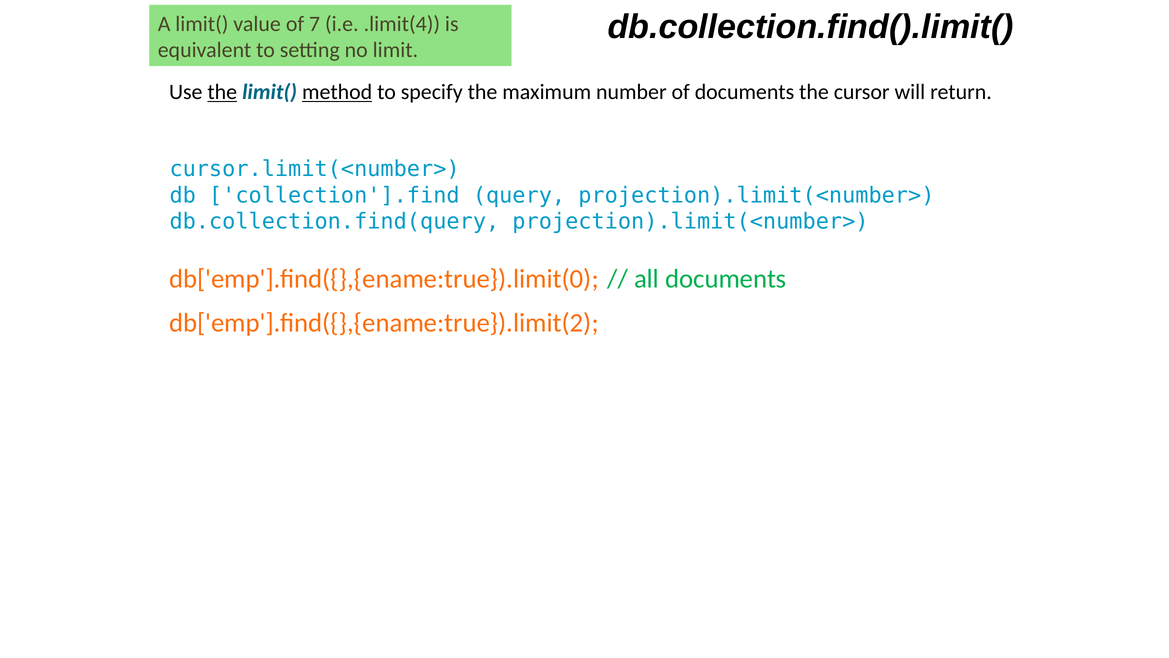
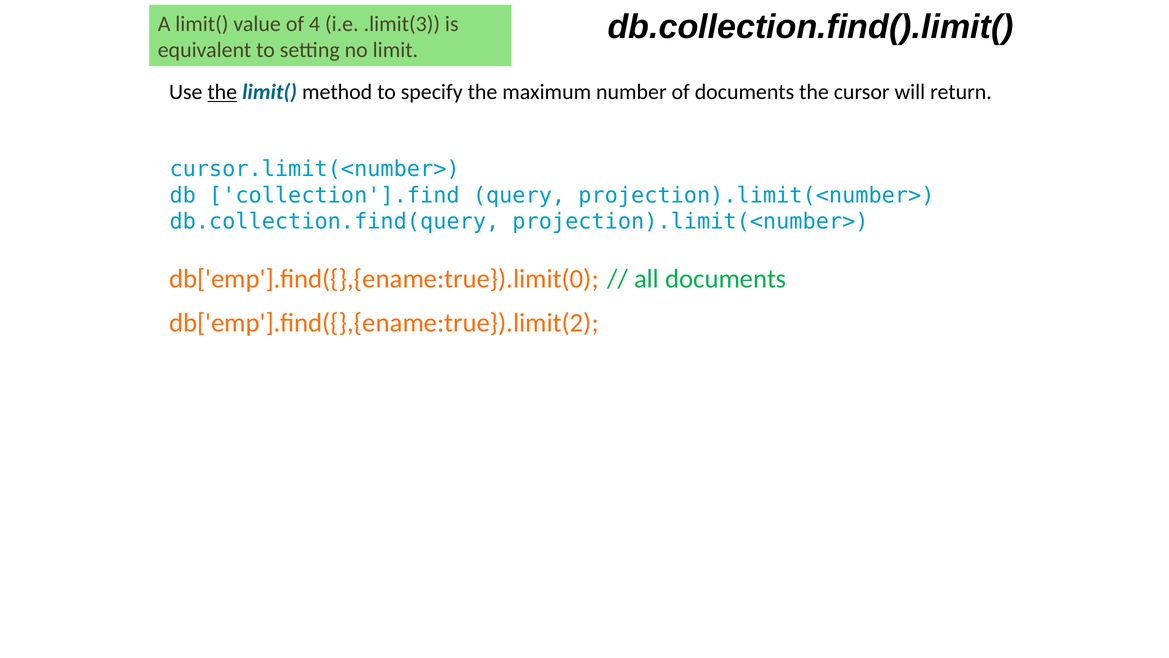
7: 7 -> 4
.limit(4: .limit(4 -> .limit(3
method underline: present -> none
